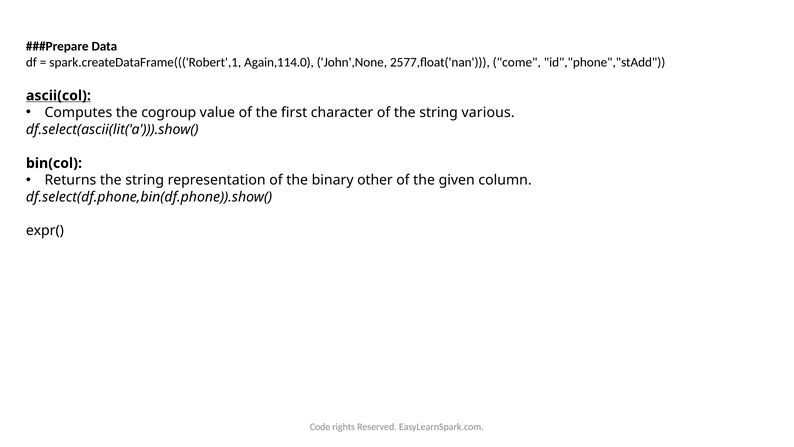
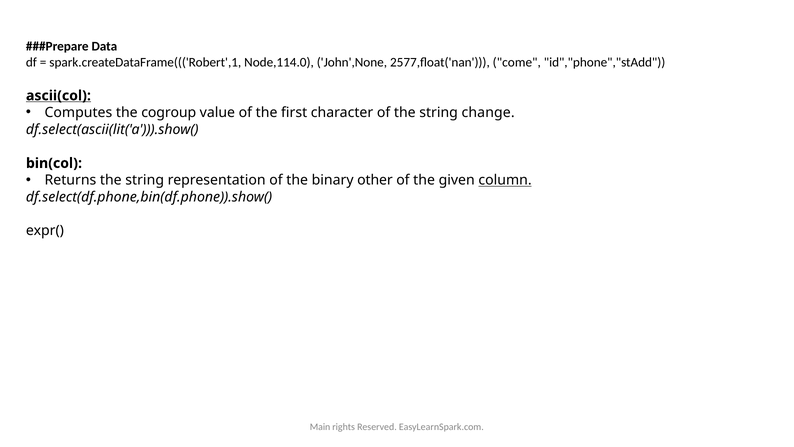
Again,114.0: Again,114.0 -> Node,114.0
various: various -> change
column underline: none -> present
Code: Code -> Main
